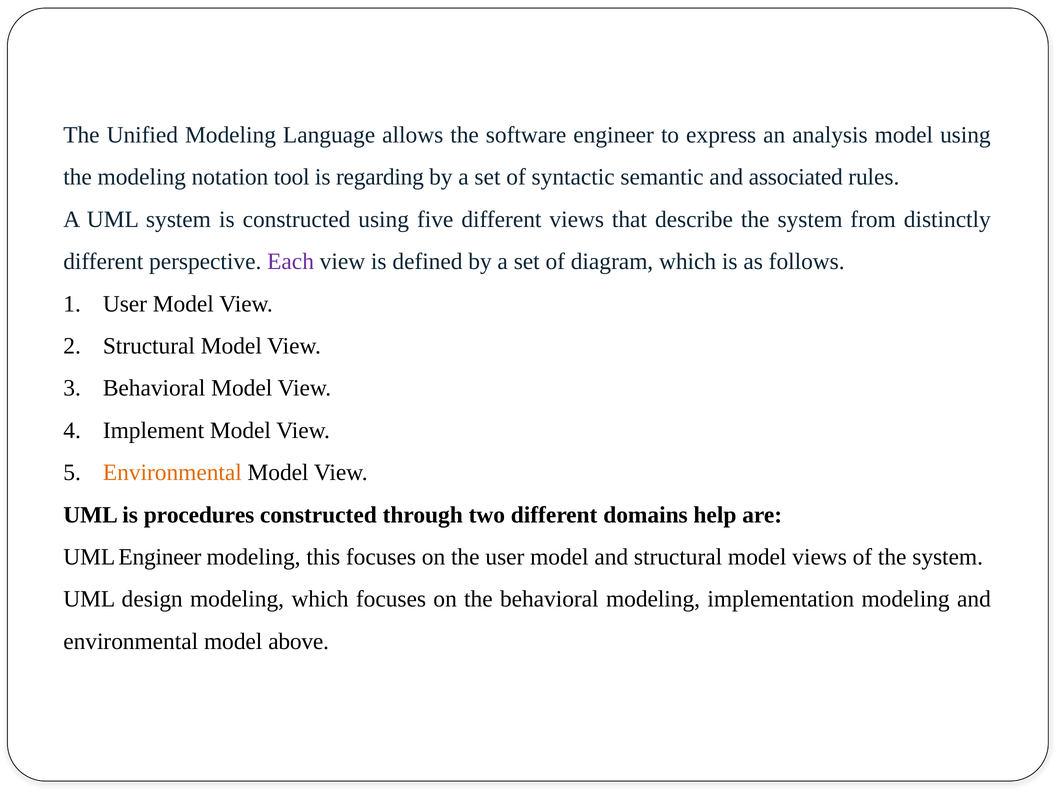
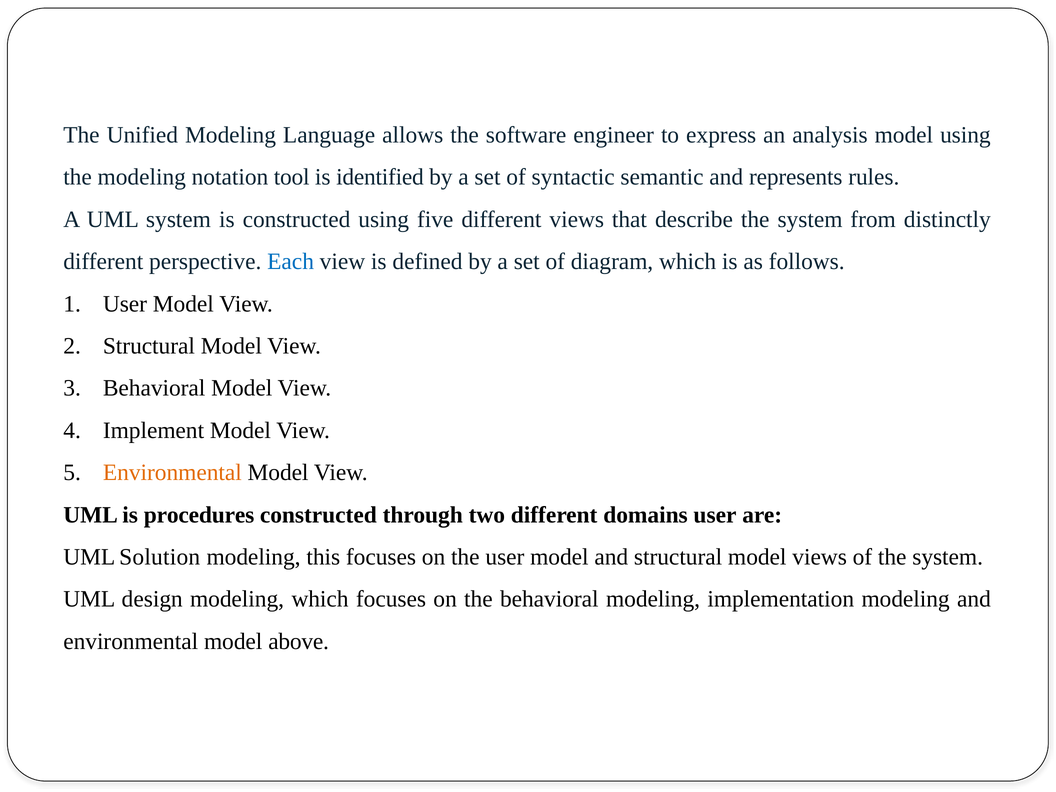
regarding: regarding -> identified
associated: associated -> represents
Each colour: purple -> blue
domains help: help -> user
UML Engineer: Engineer -> Solution
